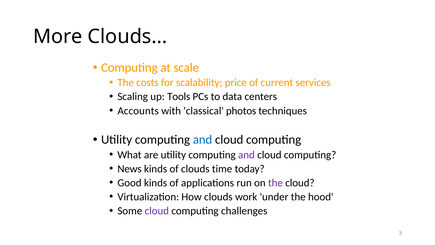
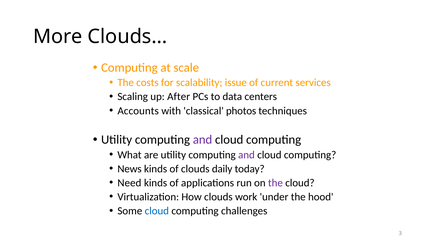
price: price -> issue
Tools: Tools -> After
and at (203, 140) colour: blue -> purple
time: time -> daily
Good: Good -> Need
cloud at (157, 211) colour: purple -> blue
